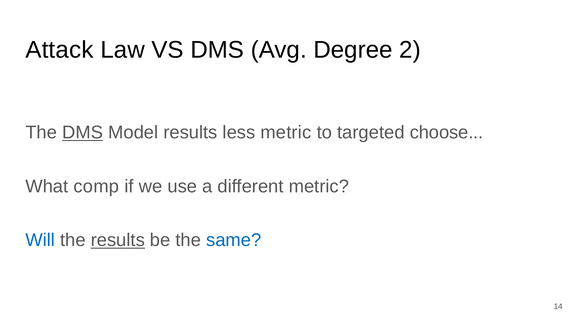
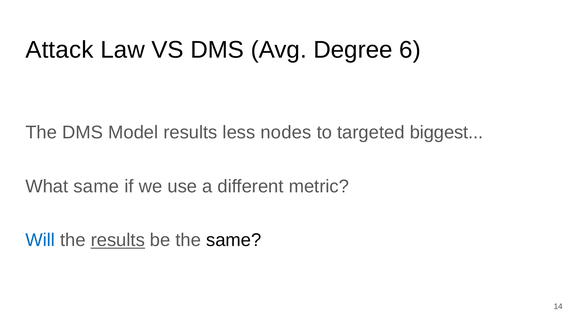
2: 2 -> 6
DMS at (83, 133) underline: present -> none
less metric: metric -> nodes
choose: choose -> biggest
What comp: comp -> same
same at (234, 240) colour: blue -> black
